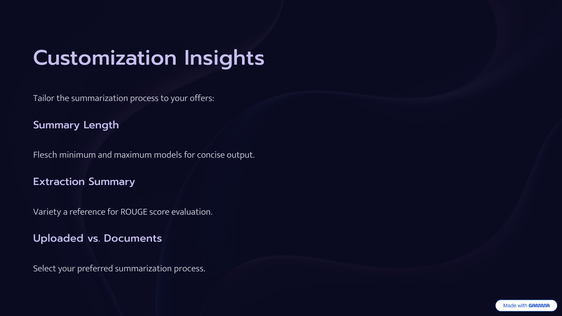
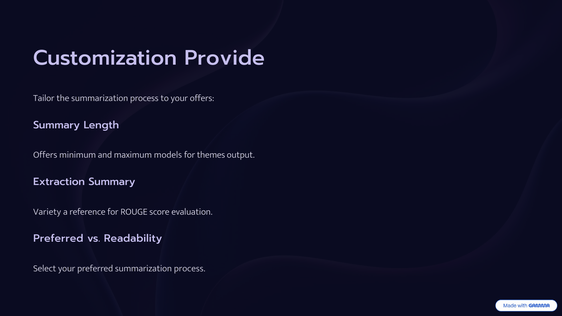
Insights: Insights -> Provide
Flesch at (45, 155): Flesch -> Offers
concise: concise -> themes
Uploaded at (58, 239): Uploaded -> Preferred
Documents: Documents -> Readability
